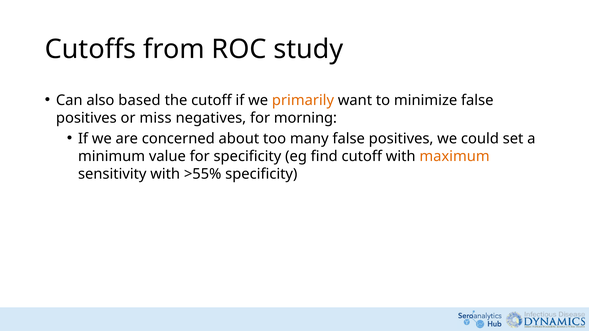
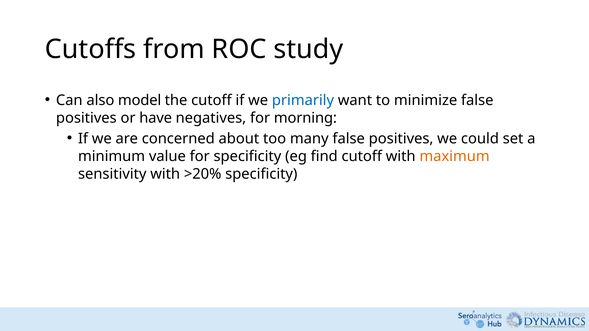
based: based -> model
primarily colour: orange -> blue
miss: miss -> have
>55%: >55% -> >20%
